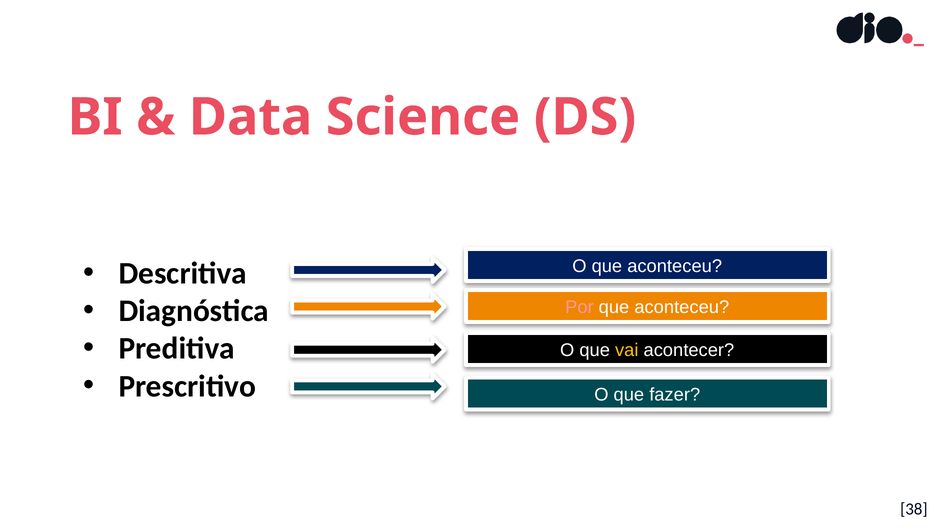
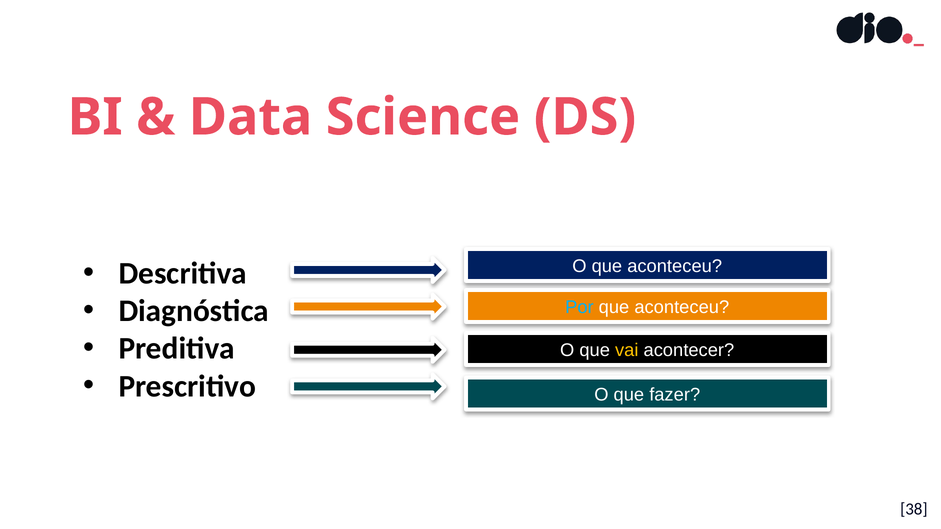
Por colour: pink -> light blue
